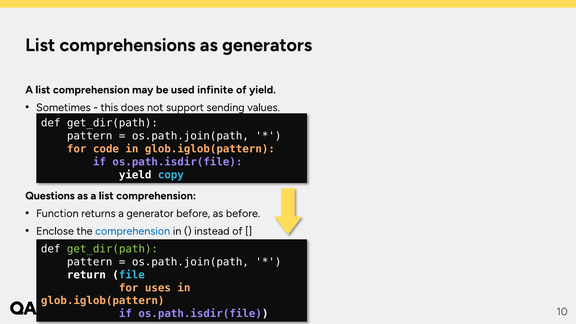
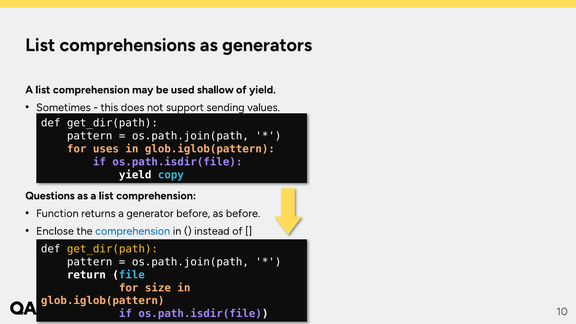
infinite: infinite -> shallow
code: code -> uses
get_dir(path at (112, 249) colour: light green -> yellow
uses: uses -> size
